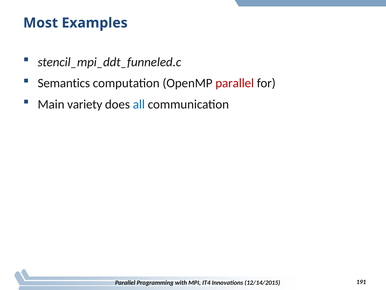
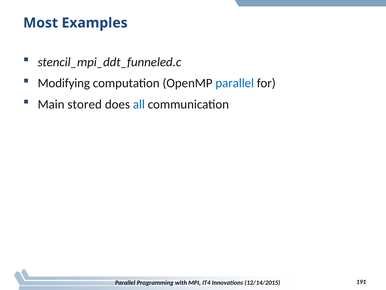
Semantics: Semantics -> Modifying
parallel at (235, 83) colour: red -> blue
variety: variety -> stored
